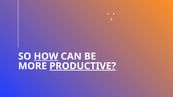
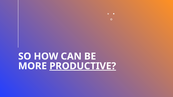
HOW underline: present -> none
